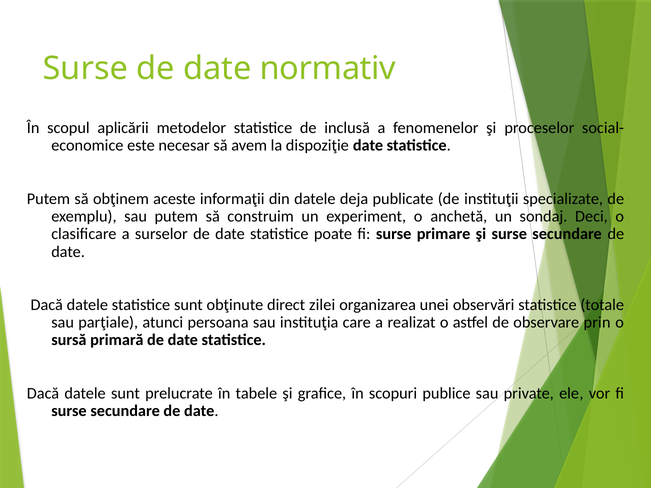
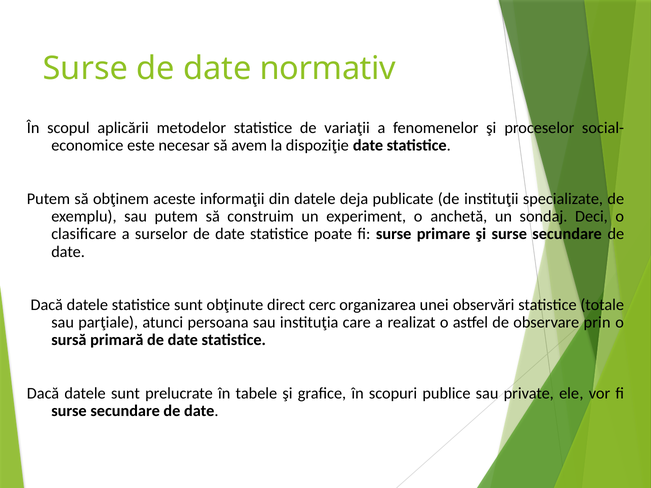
inclusă: inclusă -> variaţii
zilei: zilei -> cerc
